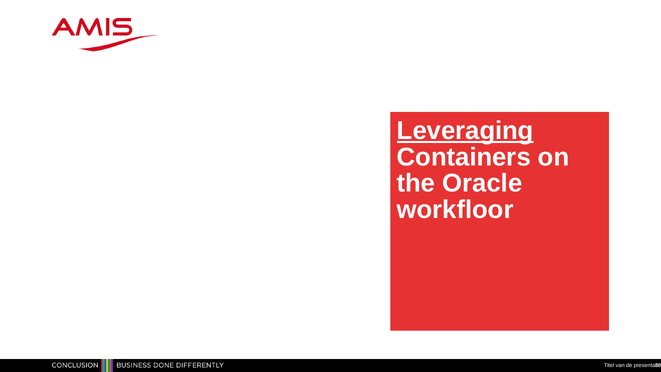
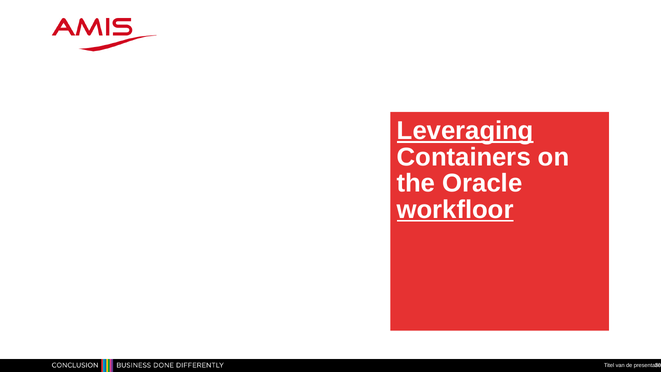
workfloor underline: none -> present
